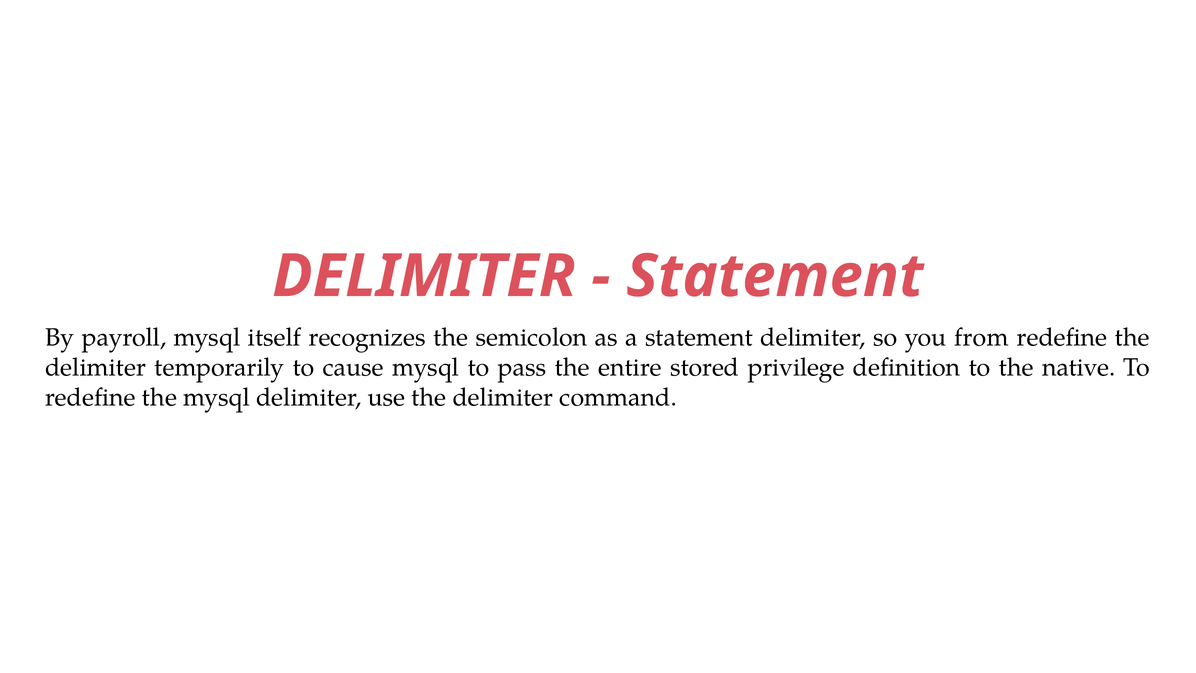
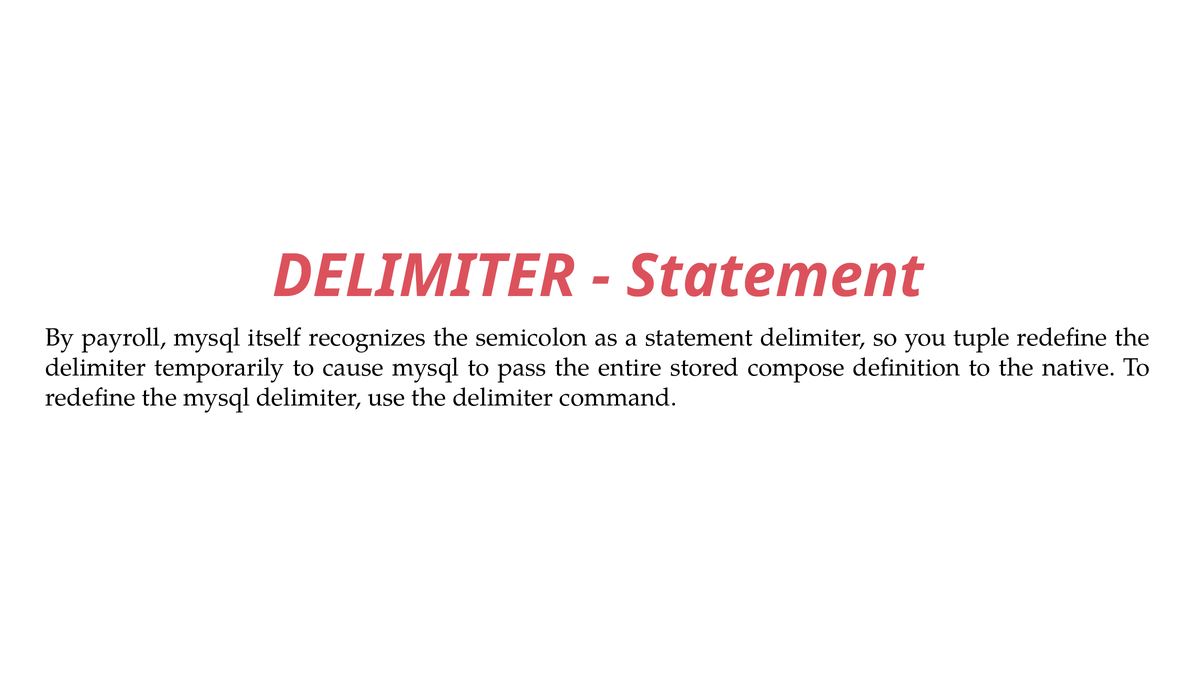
from: from -> tuple
privilege: privilege -> compose
